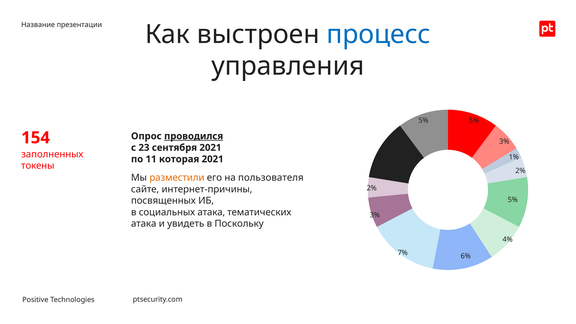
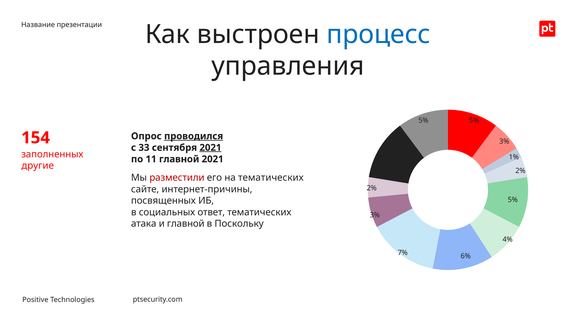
23: 23 -> 33
2021 at (210, 148) underline: none -> present
11 которая: которая -> главной
токены: токены -> другие
разместили colour: orange -> red
на пользователя: пользователя -> тематических
социальных атака: атака -> ответ
и увидеть: увидеть -> главной
